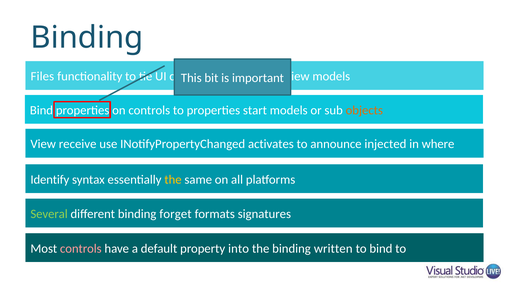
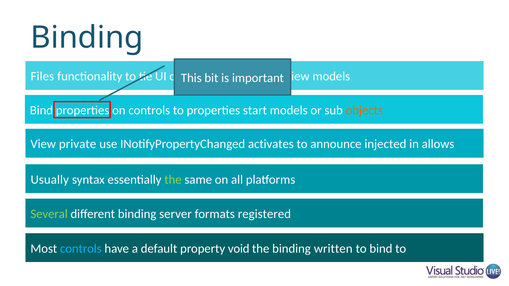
receive: receive -> private
where: where -> allows
Identify: Identify -> Usually
the at (173, 180) colour: yellow -> light green
forget: forget -> server
signatures: signatures -> registered
controls at (81, 249) colour: pink -> light blue
into: into -> void
